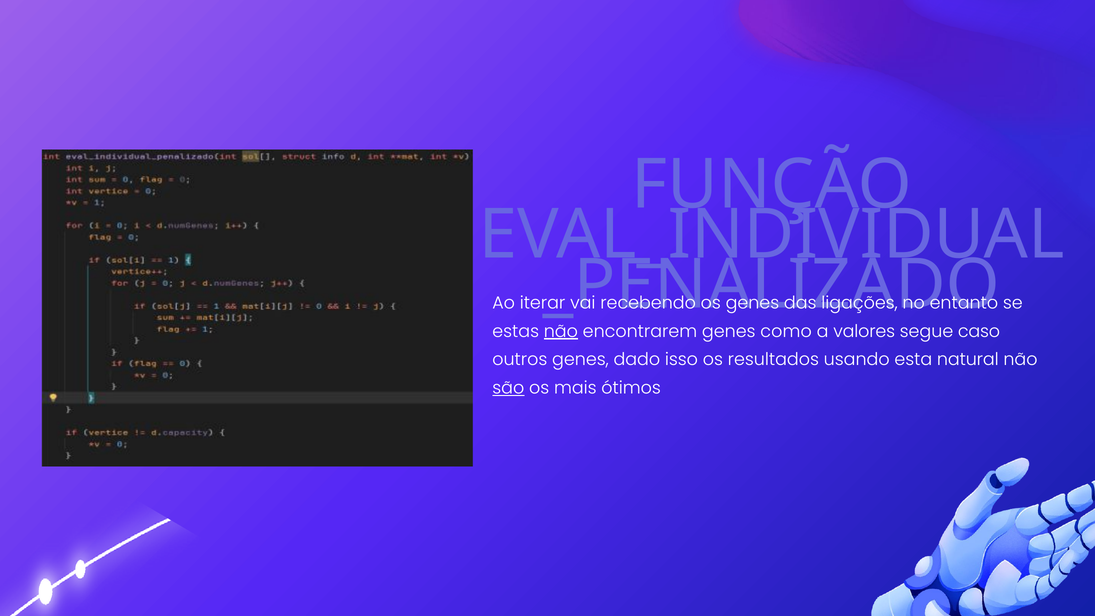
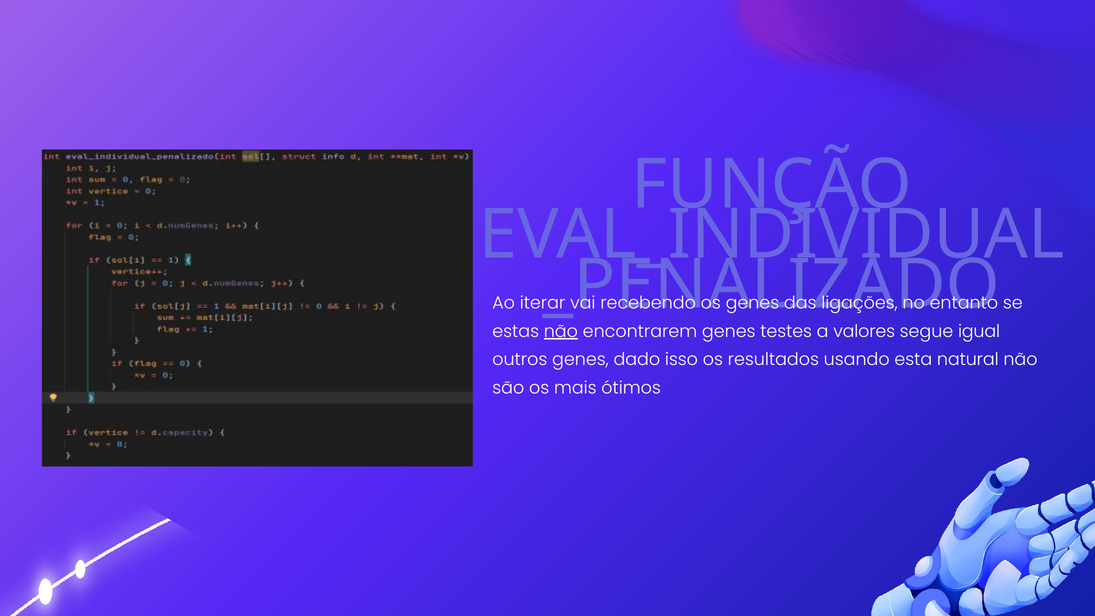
como: como -> testes
caso: caso -> igual
são underline: present -> none
